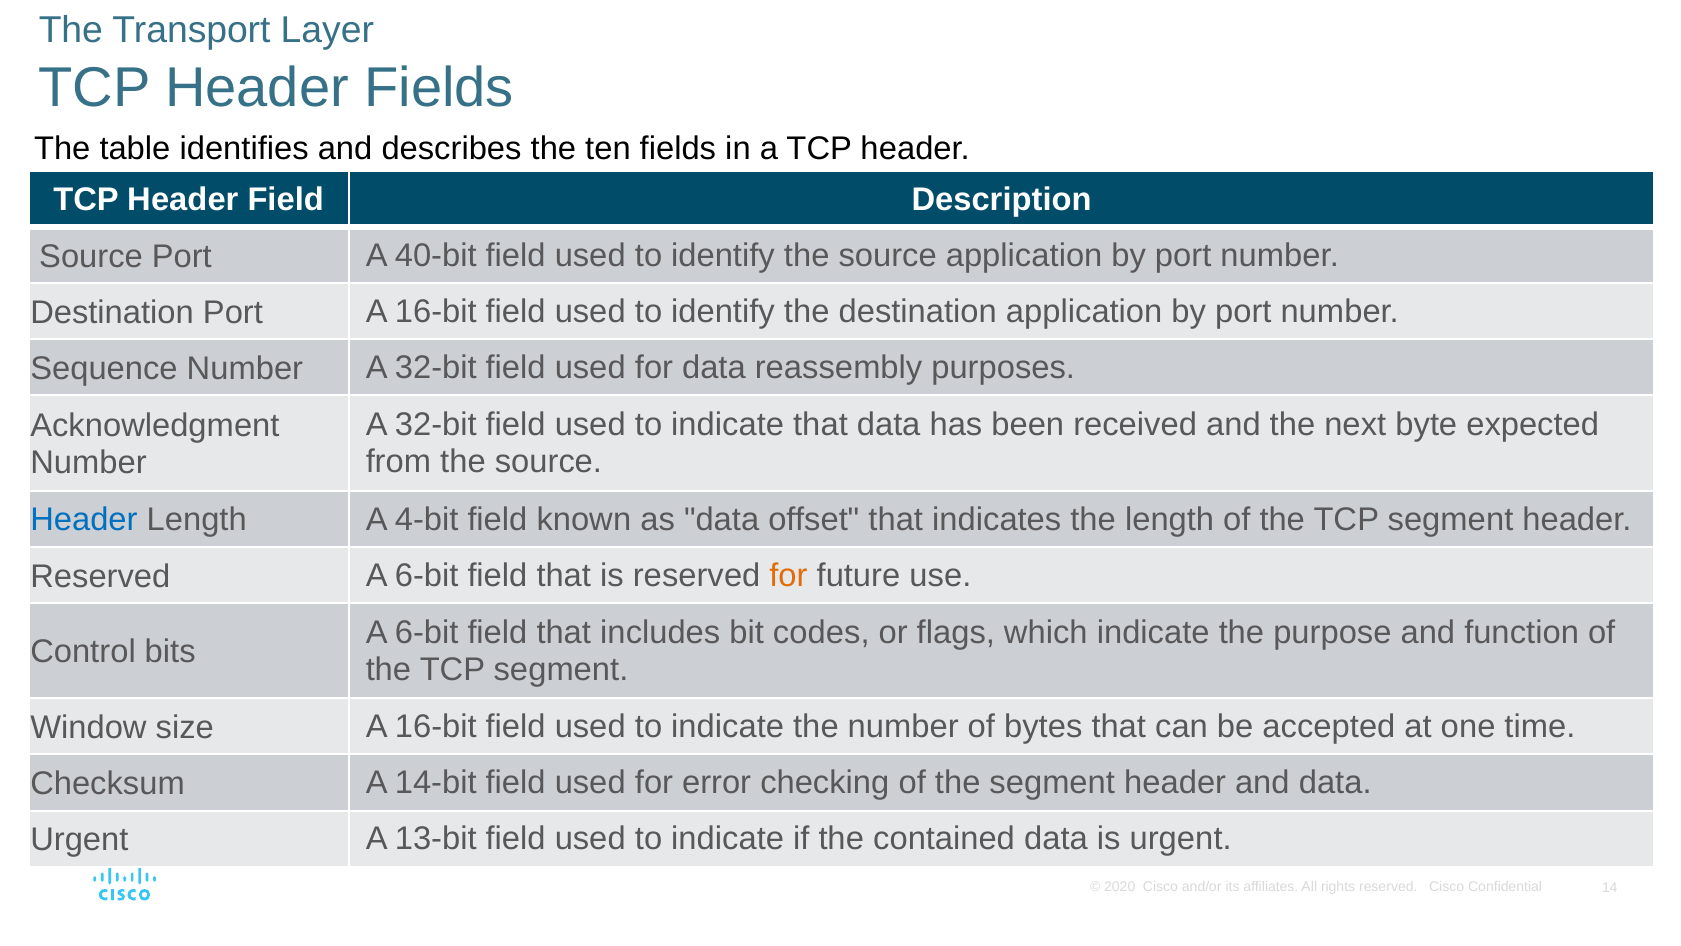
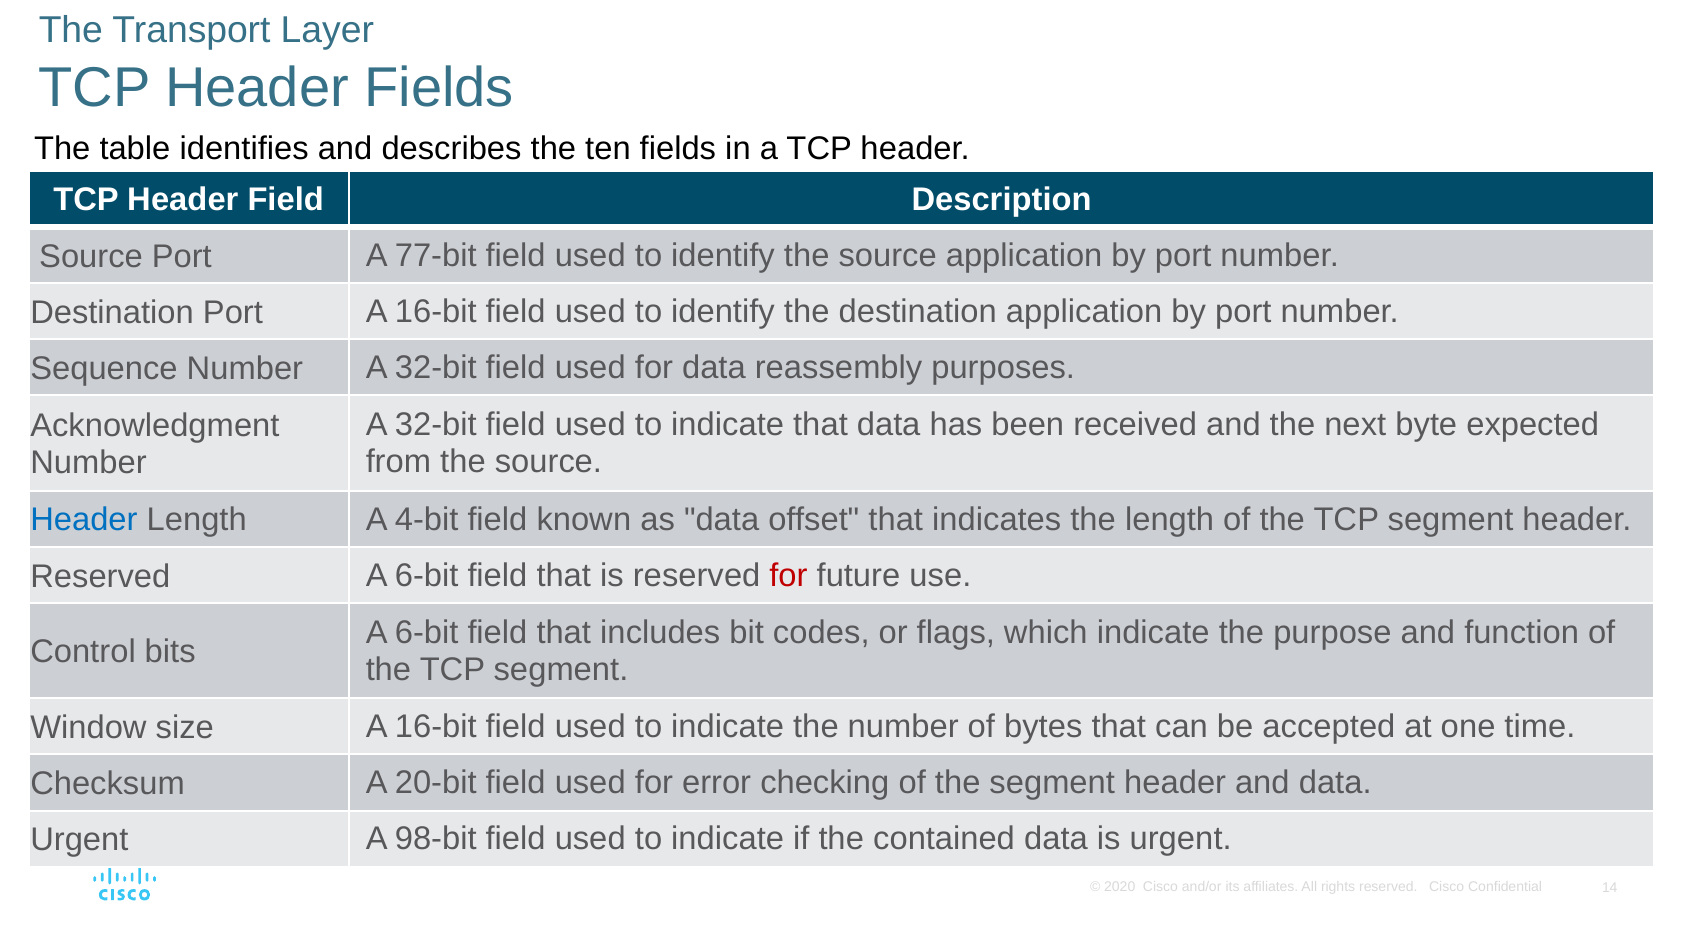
40-bit: 40-bit -> 77-bit
for at (788, 575) colour: orange -> red
14-bit: 14-bit -> 20-bit
13-bit: 13-bit -> 98-bit
